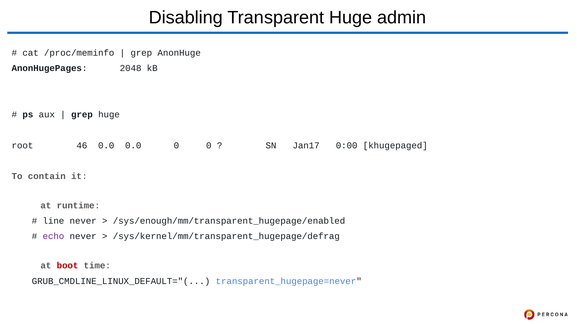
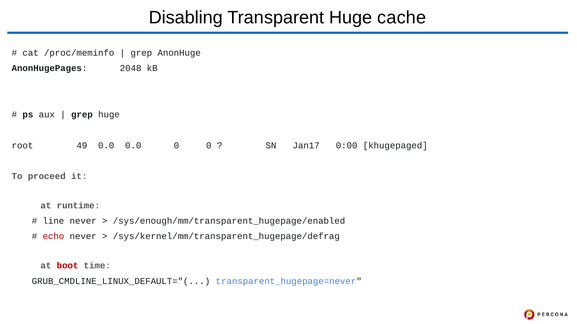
admin: admin -> cache
46: 46 -> 49
contain: contain -> proceed
echo colour: purple -> red
